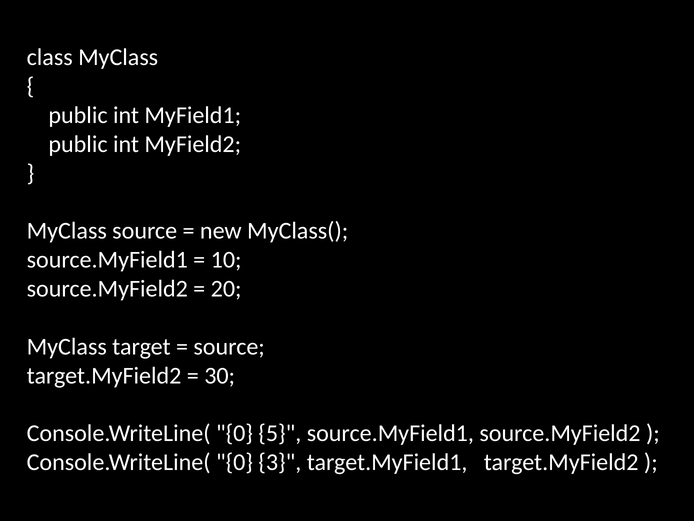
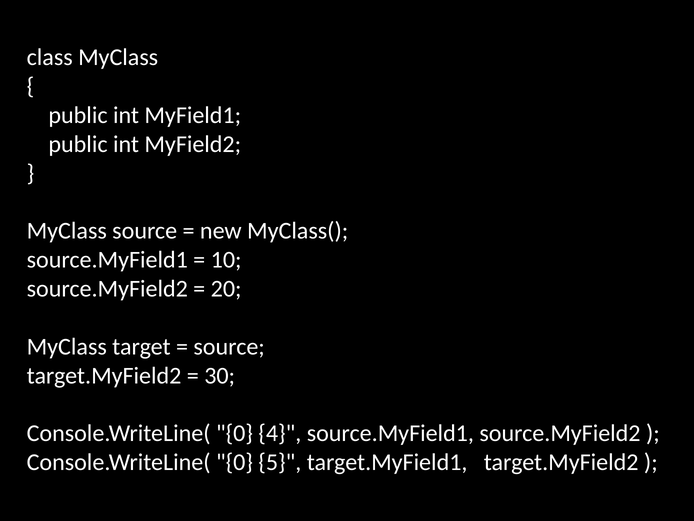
5: 5 -> 4
3: 3 -> 5
